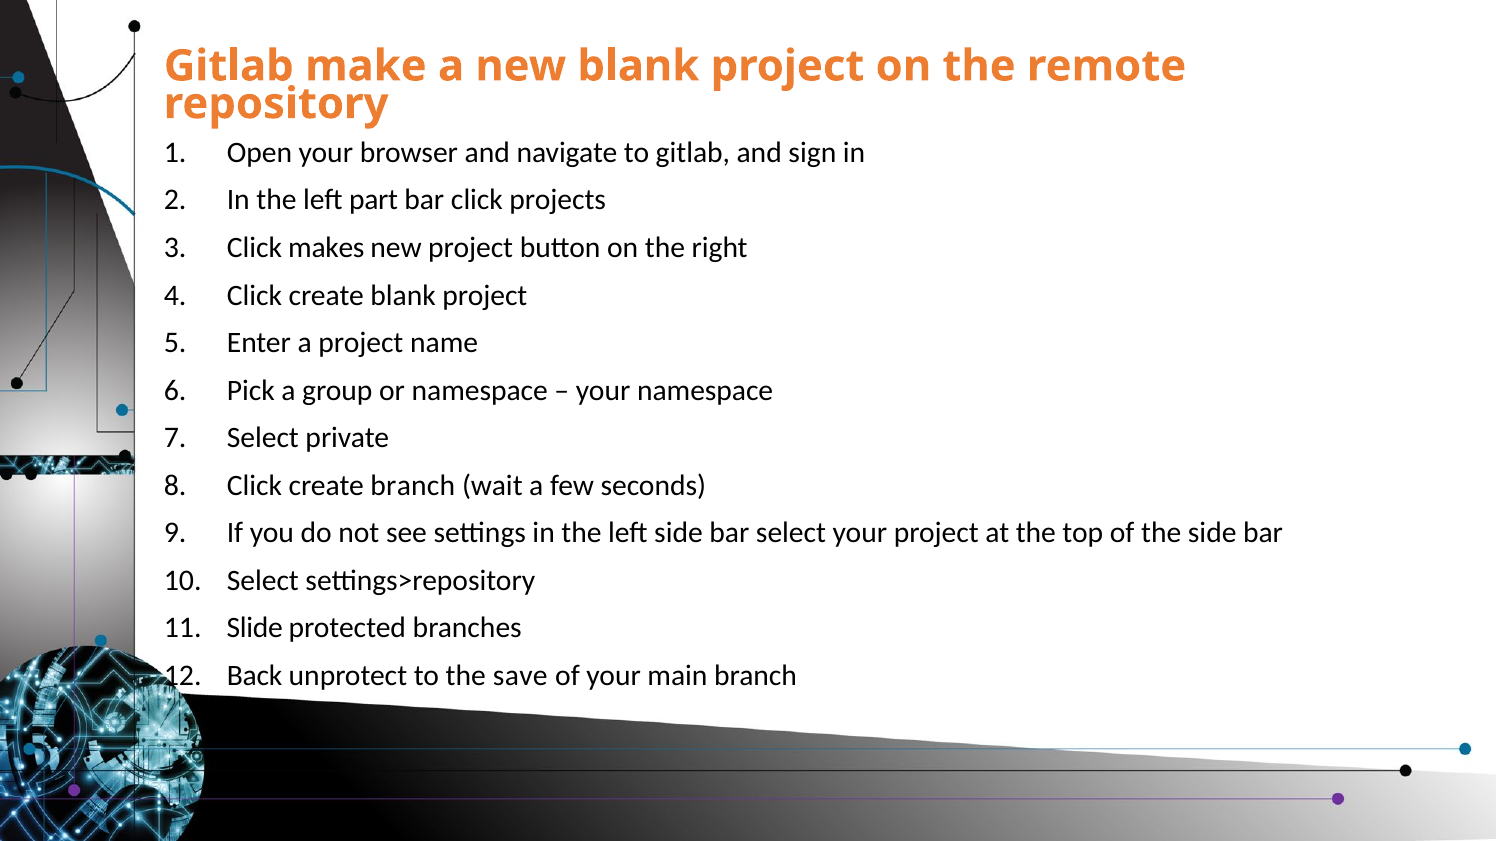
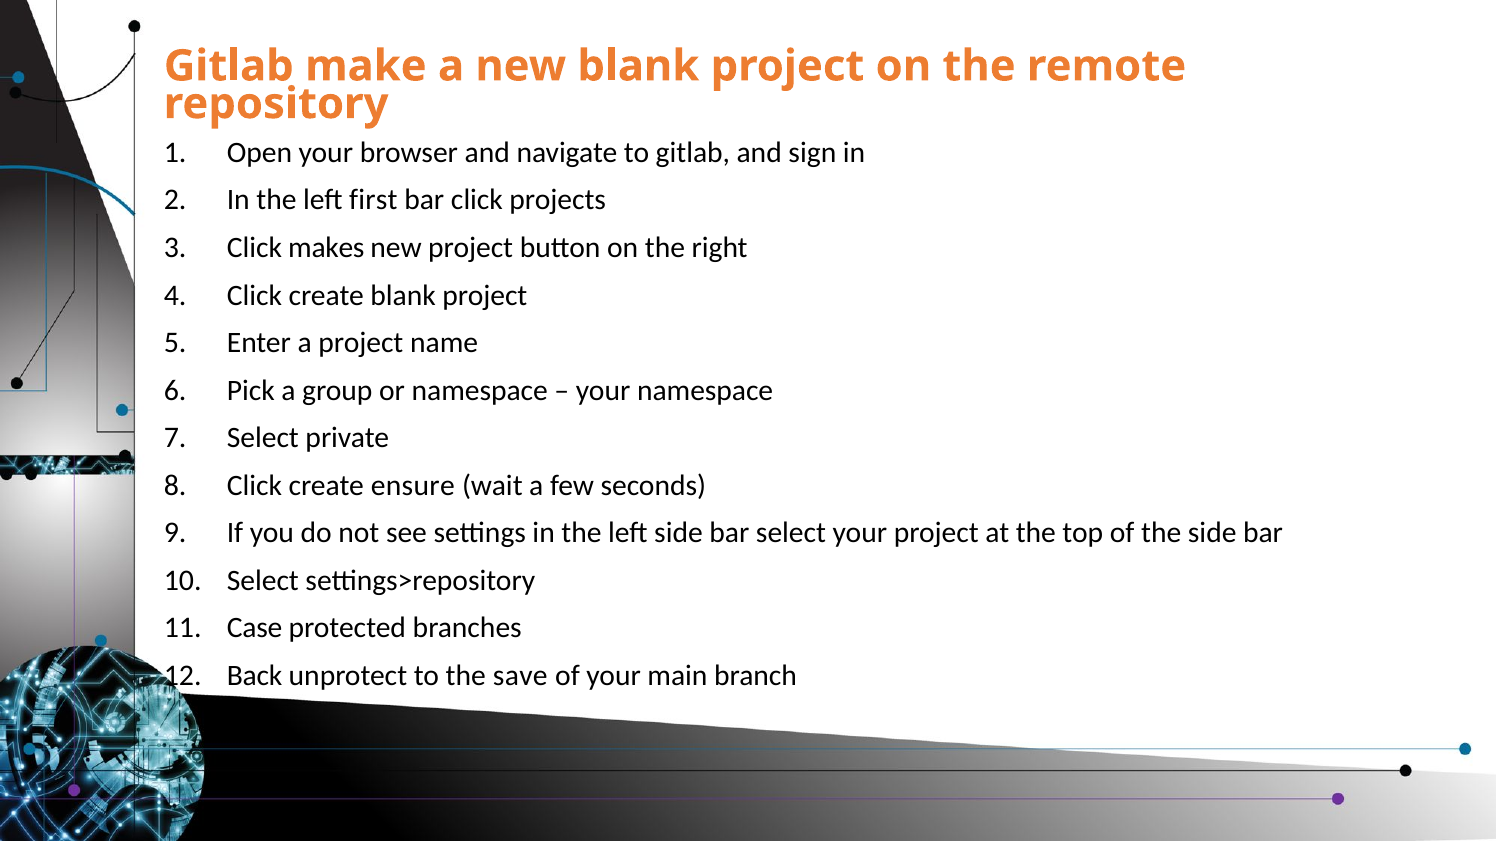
part: part -> first
create branch: branch -> ensure
Slide: Slide -> Case
